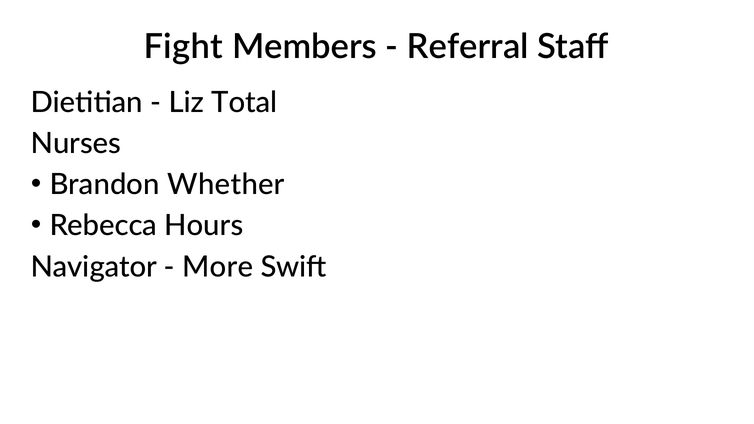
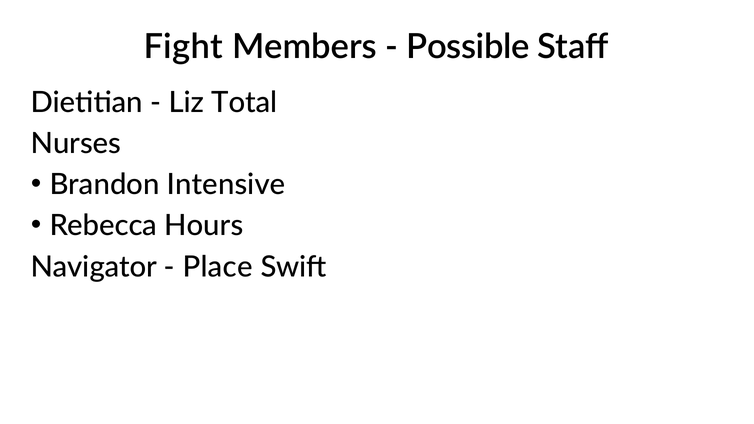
Referral: Referral -> Possible
Whether: Whether -> Intensive
More: More -> Place
